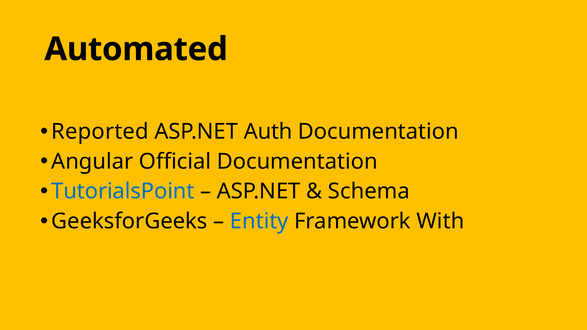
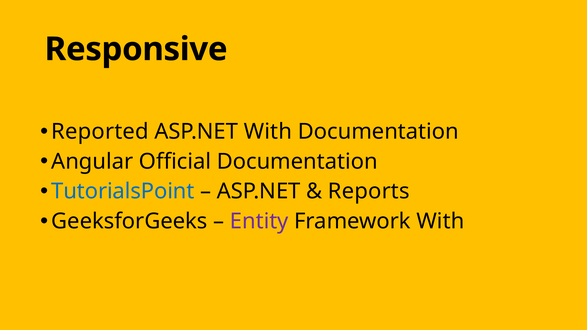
Automated: Automated -> Responsive
ASP.NET Auth: Auth -> With
Schema: Schema -> Reports
Entity colour: blue -> purple
